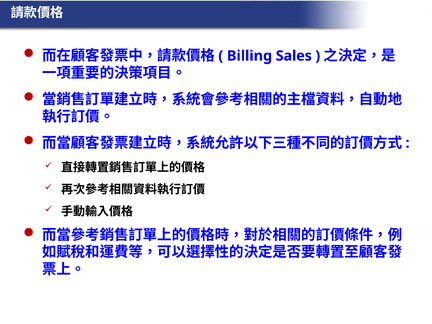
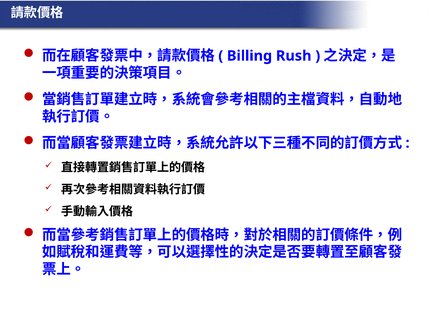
Sales: Sales -> Rush
